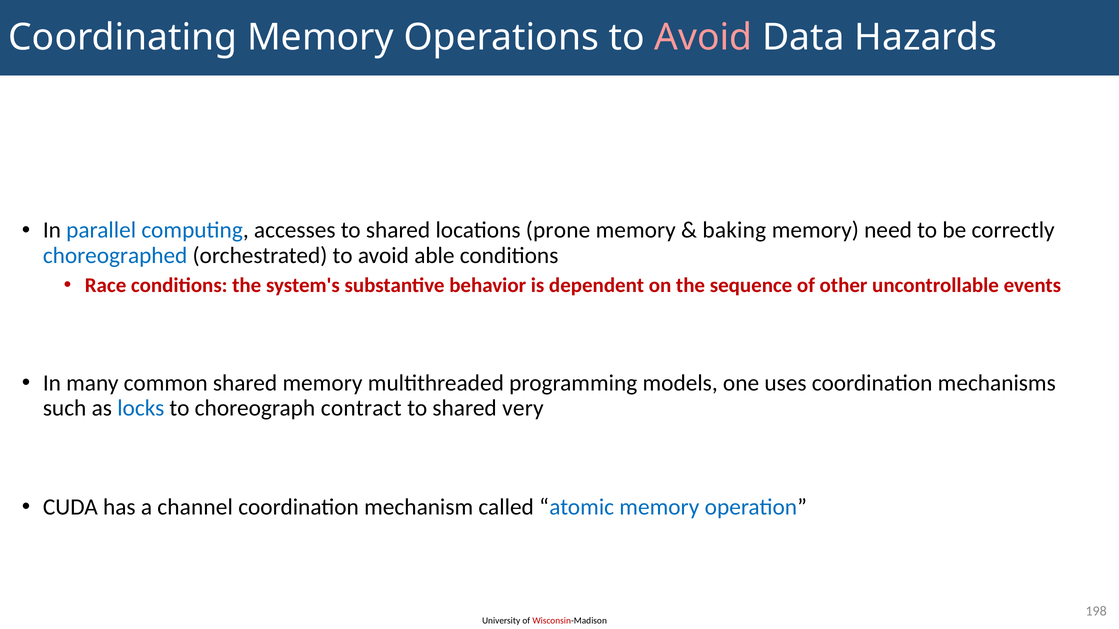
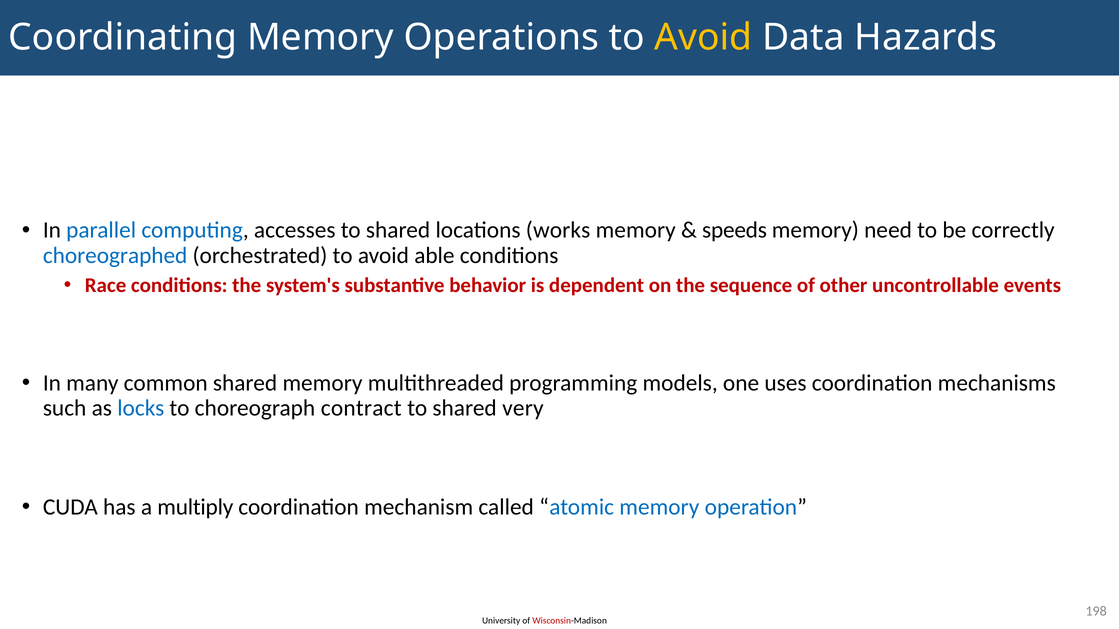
Avoid at (703, 38) colour: pink -> yellow
prone: prone -> works
baking: baking -> speeds
channel: channel -> multiply
